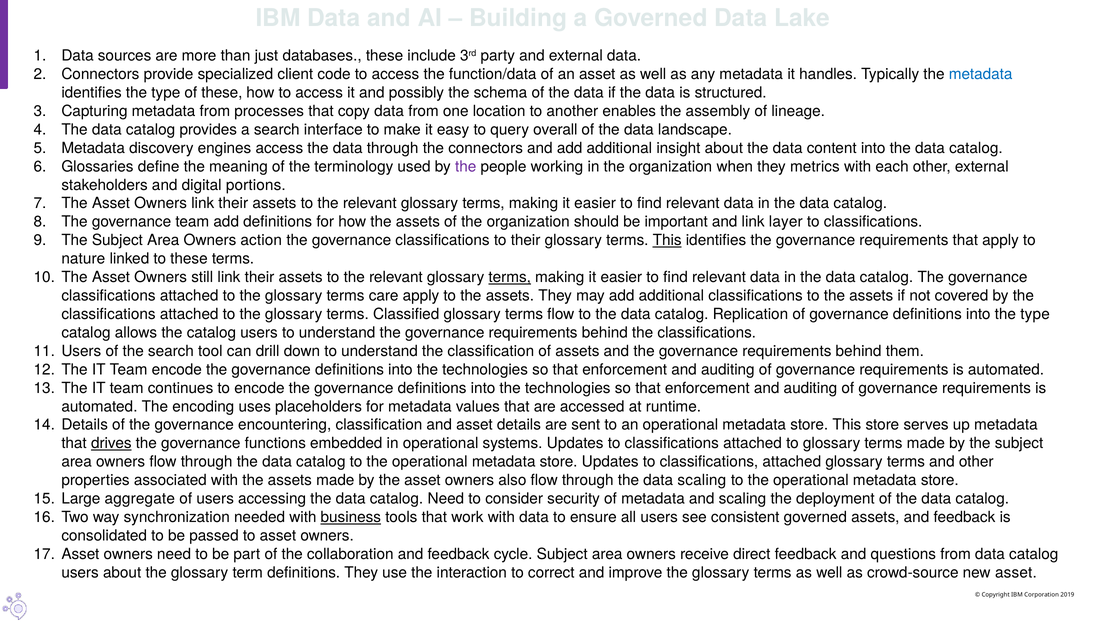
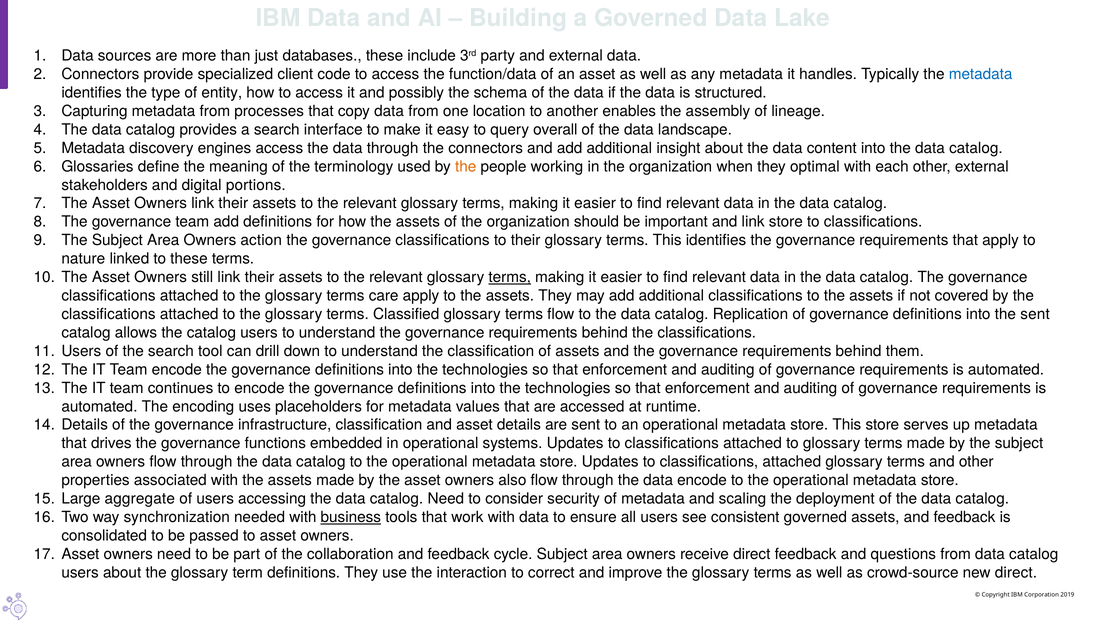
of these: these -> entity
the at (466, 166) colour: purple -> orange
metrics: metrics -> optimal
link layer: layer -> store
This at (667, 240) underline: present -> none
into the type: type -> sent
encountering: encountering -> infrastructure
drives underline: present -> none
data scaling: scaling -> encode
new asset: asset -> direct
